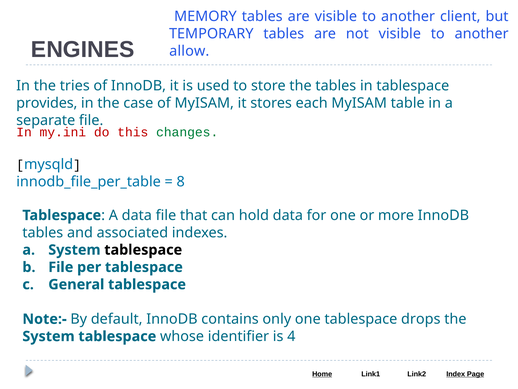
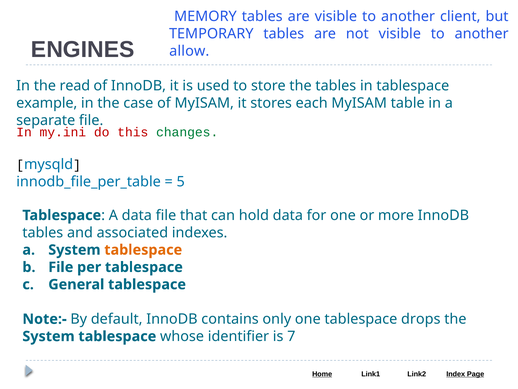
tries: tries -> read
provides: provides -> example
8: 8 -> 5
tablespace at (143, 250) colour: black -> orange
4: 4 -> 7
